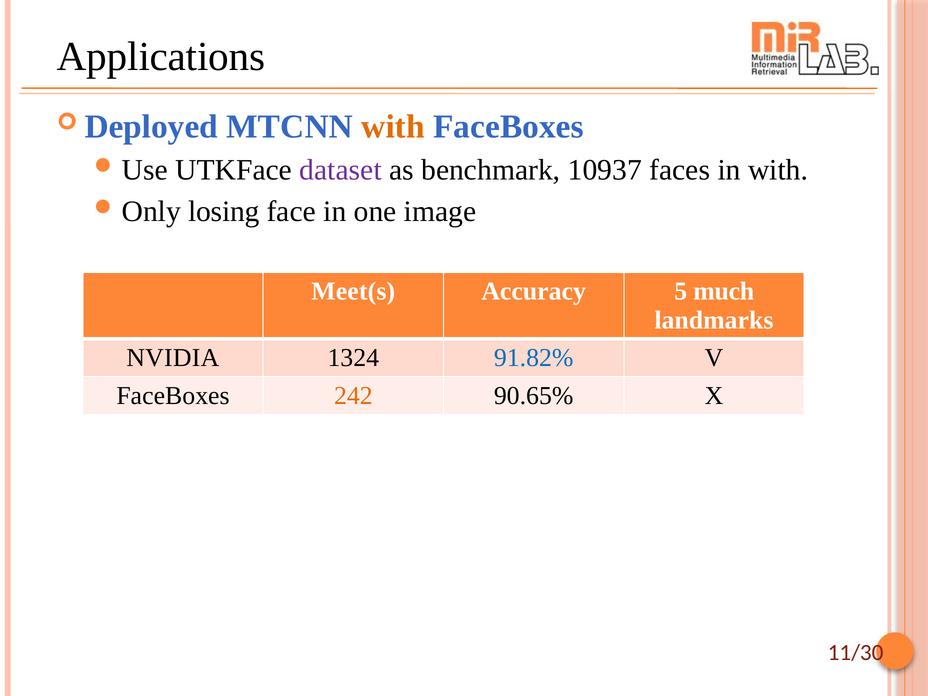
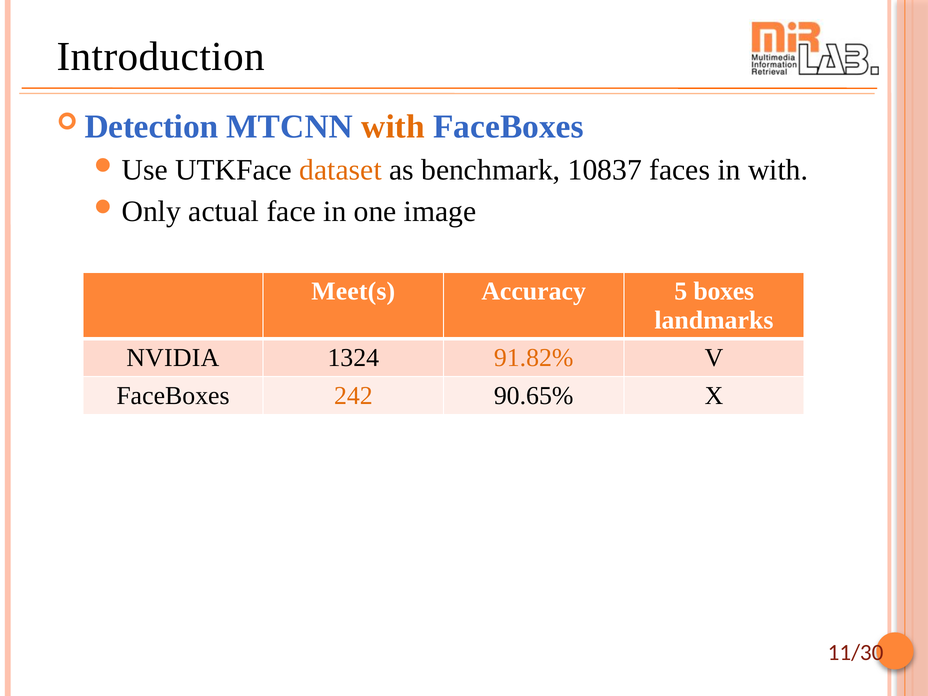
Applications: Applications -> Introduction
Deployed: Deployed -> Detection
dataset colour: purple -> orange
10937: 10937 -> 10837
losing: losing -> actual
much: much -> boxes
91.82% colour: blue -> orange
